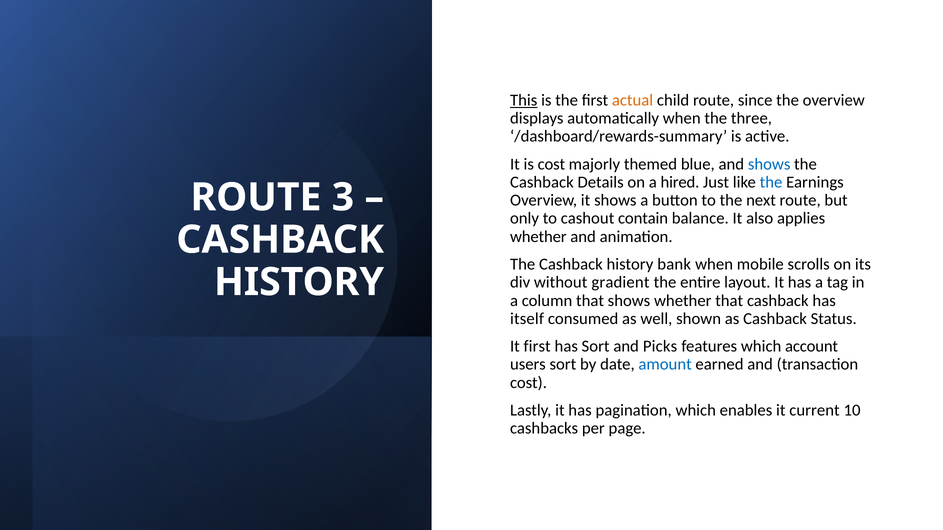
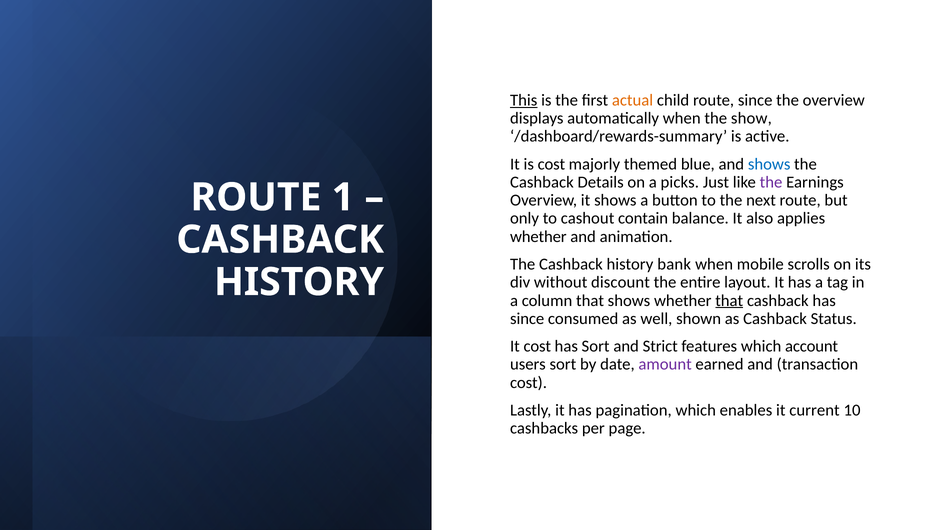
three: three -> show
hired: hired -> picks
the at (771, 182) colour: blue -> purple
3: 3 -> 1
gradient: gradient -> discount
that at (729, 301) underline: none -> present
itself at (527, 319): itself -> since
It first: first -> cost
Picks: Picks -> Strict
amount colour: blue -> purple
